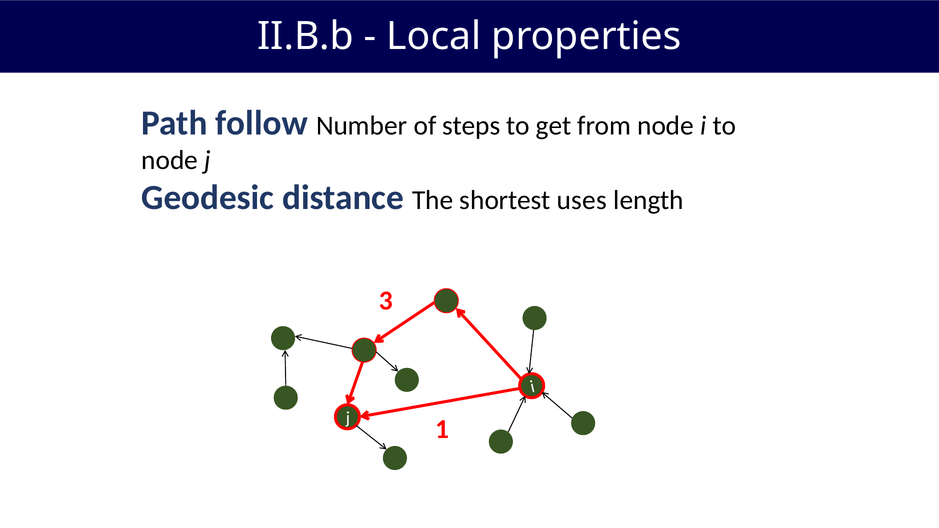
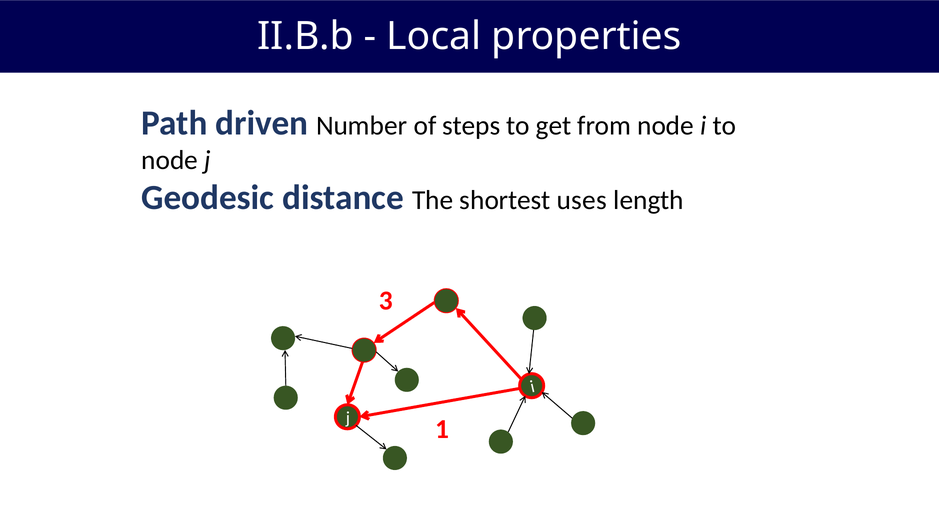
follow: follow -> driven
